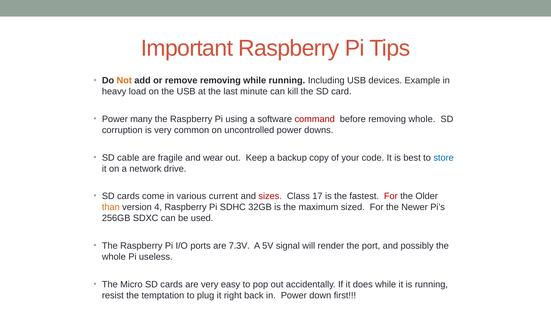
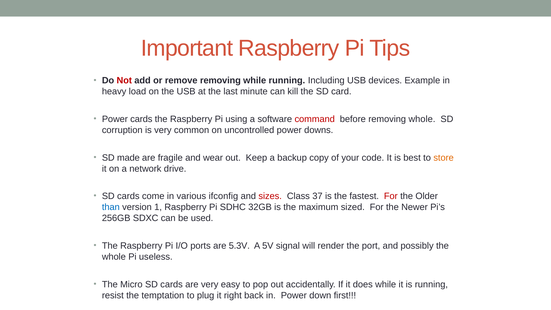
Not colour: orange -> red
Power many: many -> cards
cable: cable -> made
store colour: blue -> orange
current: current -> ifconfig
17: 17 -> 37
than colour: orange -> blue
4: 4 -> 1
7.3V: 7.3V -> 5.3V
